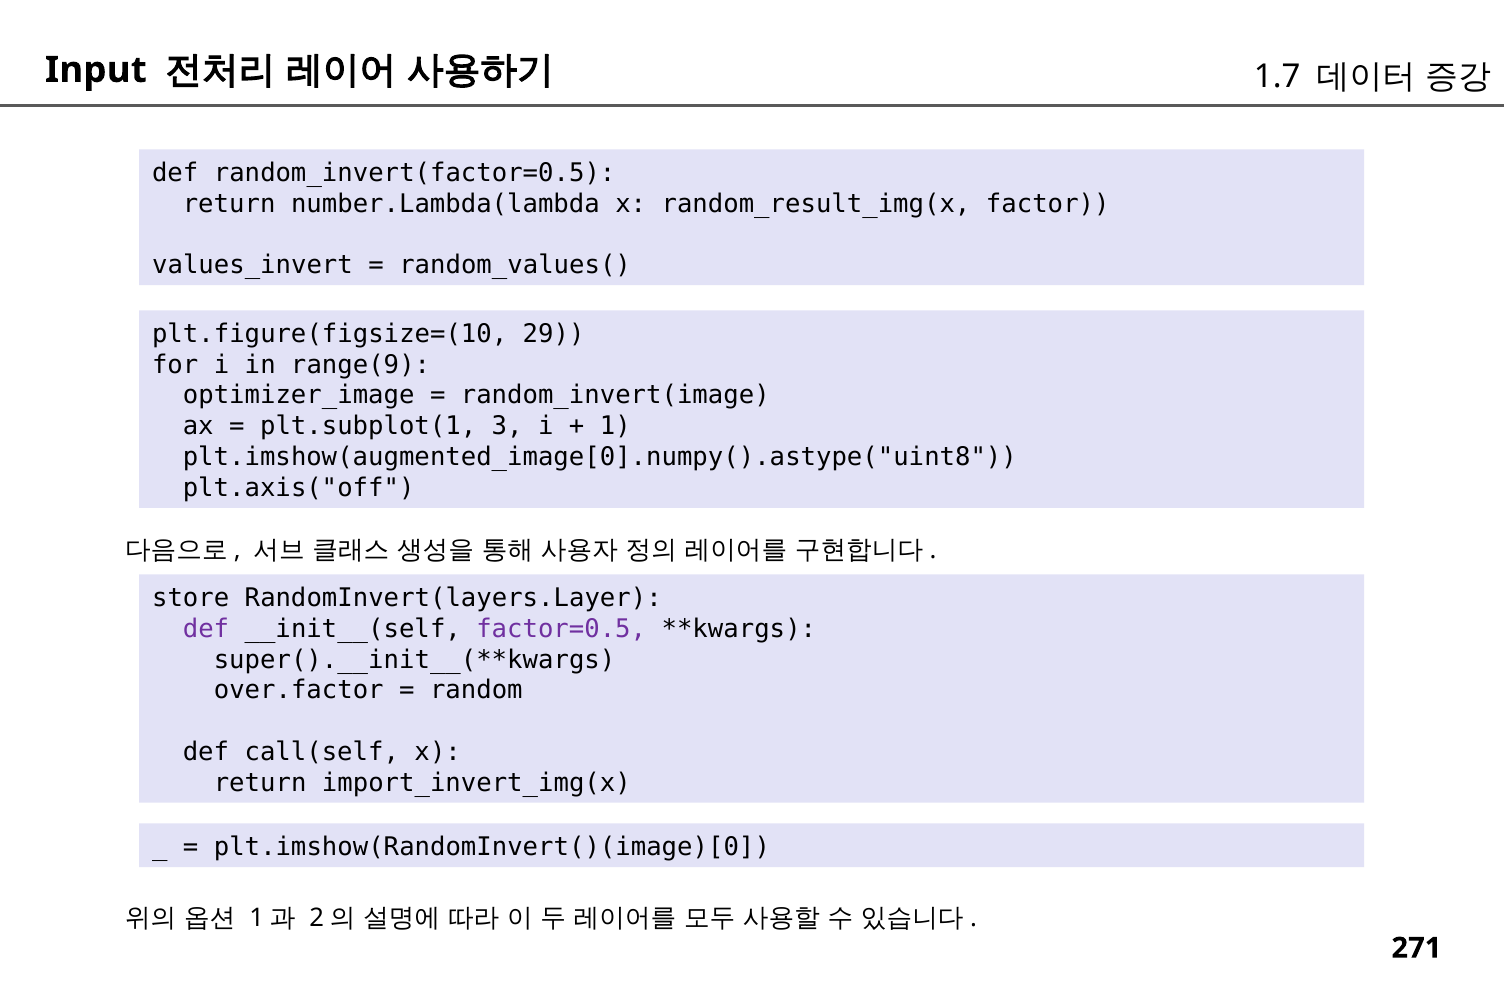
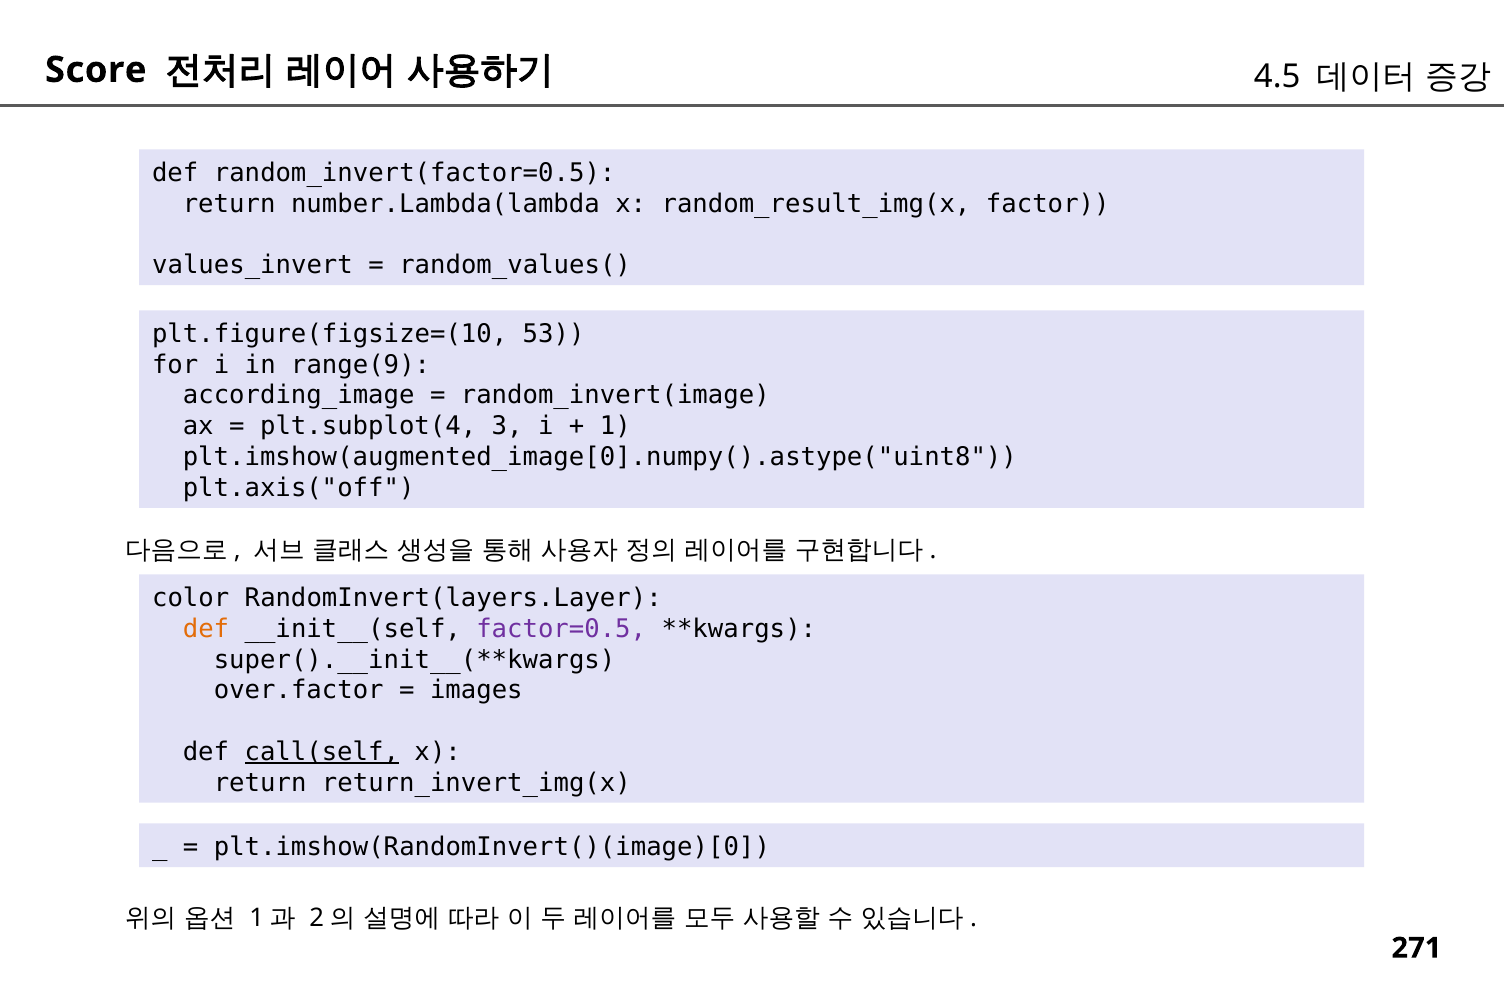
Input: Input -> Score
1.7: 1.7 -> 4.5
29: 29 -> 53
optimizer_image: optimizer_image -> according_image
plt.subplot(1: plt.subplot(1 -> plt.subplot(4
store: store -> color
def at (206, 629) colour: purple -> orange
random: random -> images
call(self underline: none -> present
import_invert_img(x: import_invert_img(x -> return_invert_img(x
